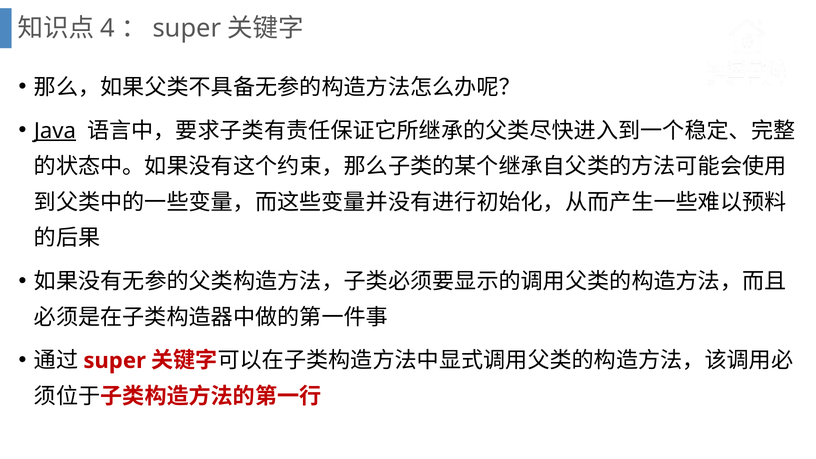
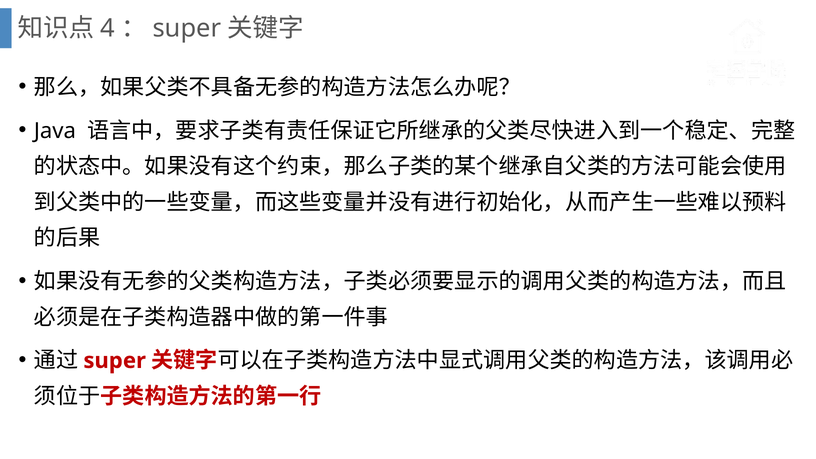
Java underline: present -> none
